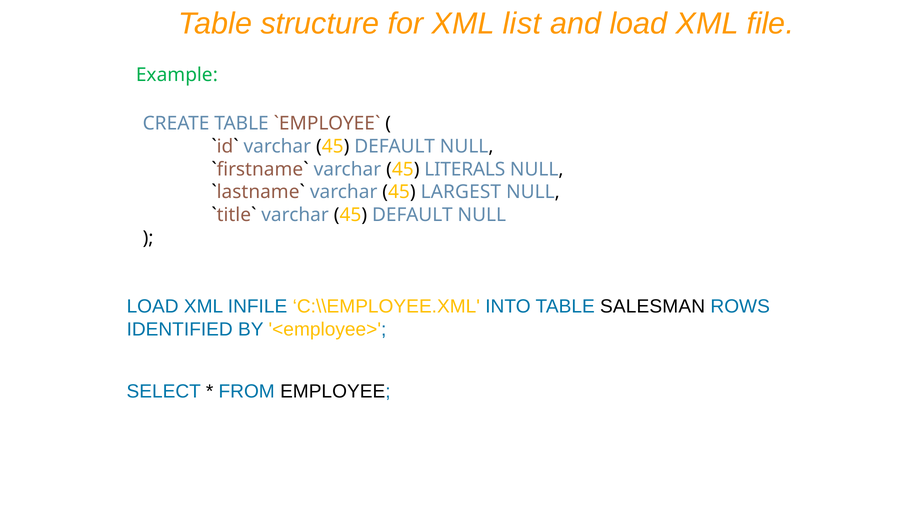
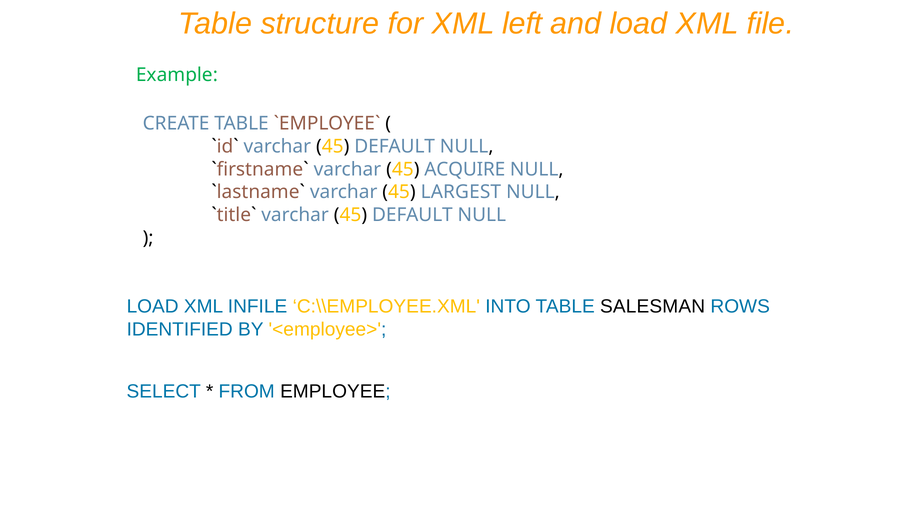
list: list -> left
LITERALS: LITERALS -> ACQUIRE
